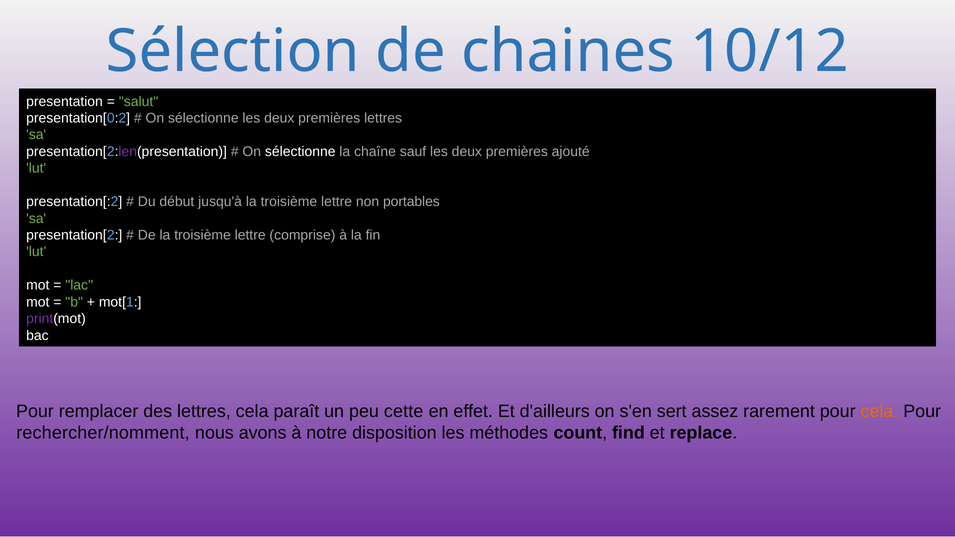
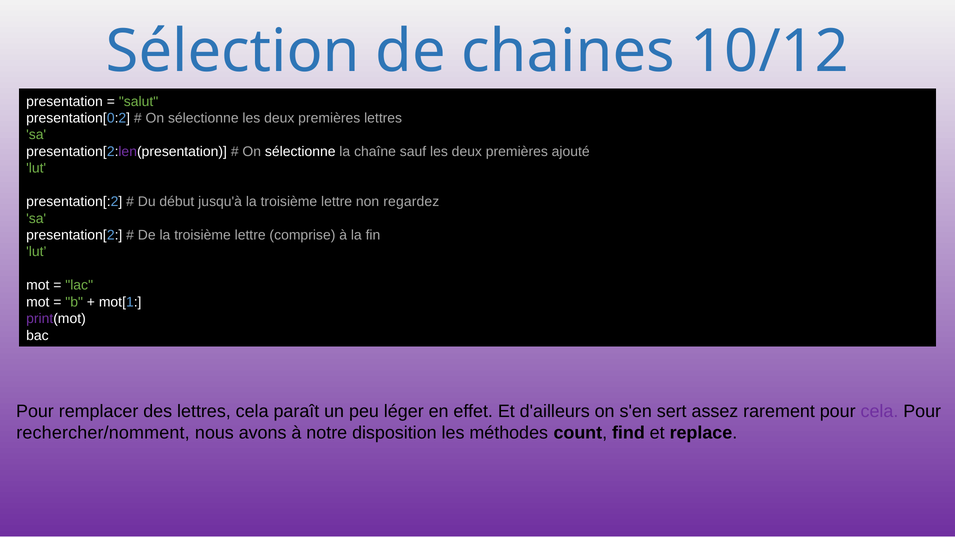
portables: portables -> regardez
cette: cette -> léger
cela at (879, 412) colour: orange -> purple
